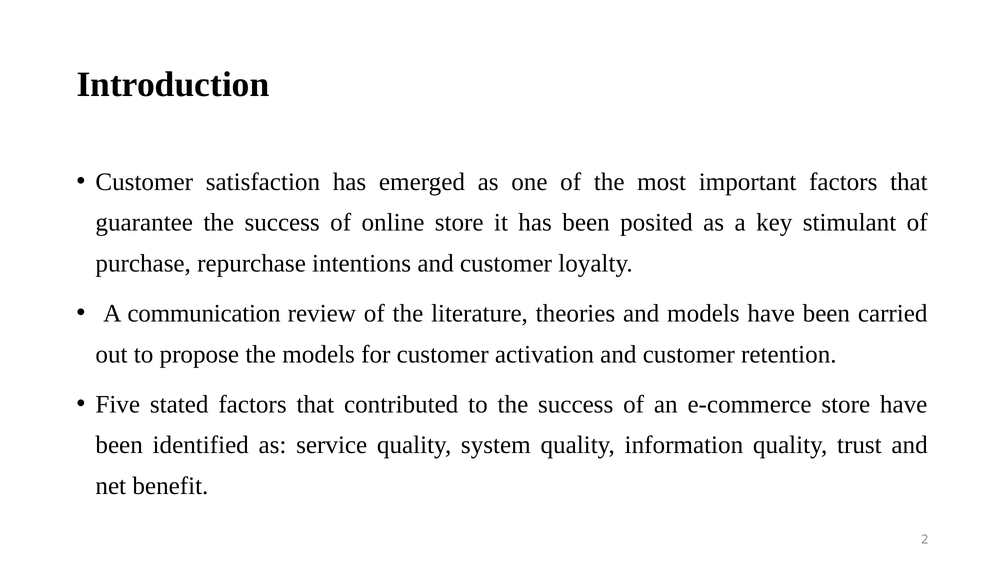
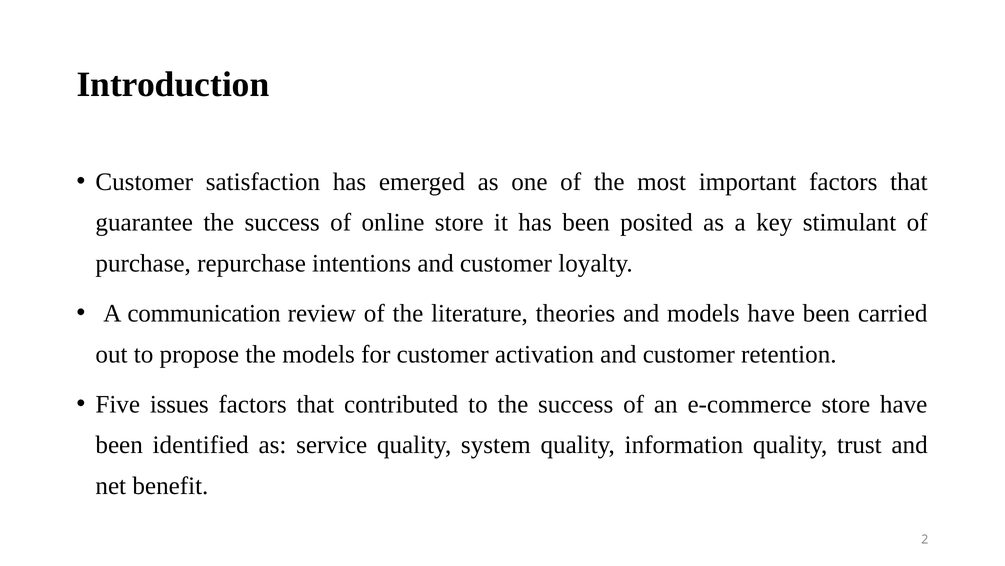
stated: stated -> issues
